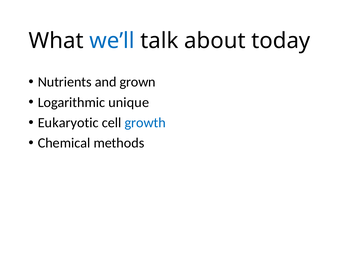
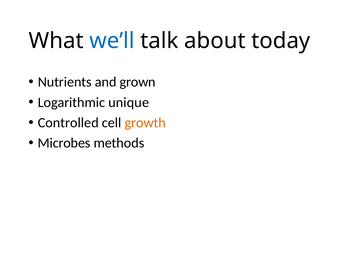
Eukaryotic: Eukaryotic -> Controlled
growth colour: blue -> orange
Chemical: Chemical -> Microbes
